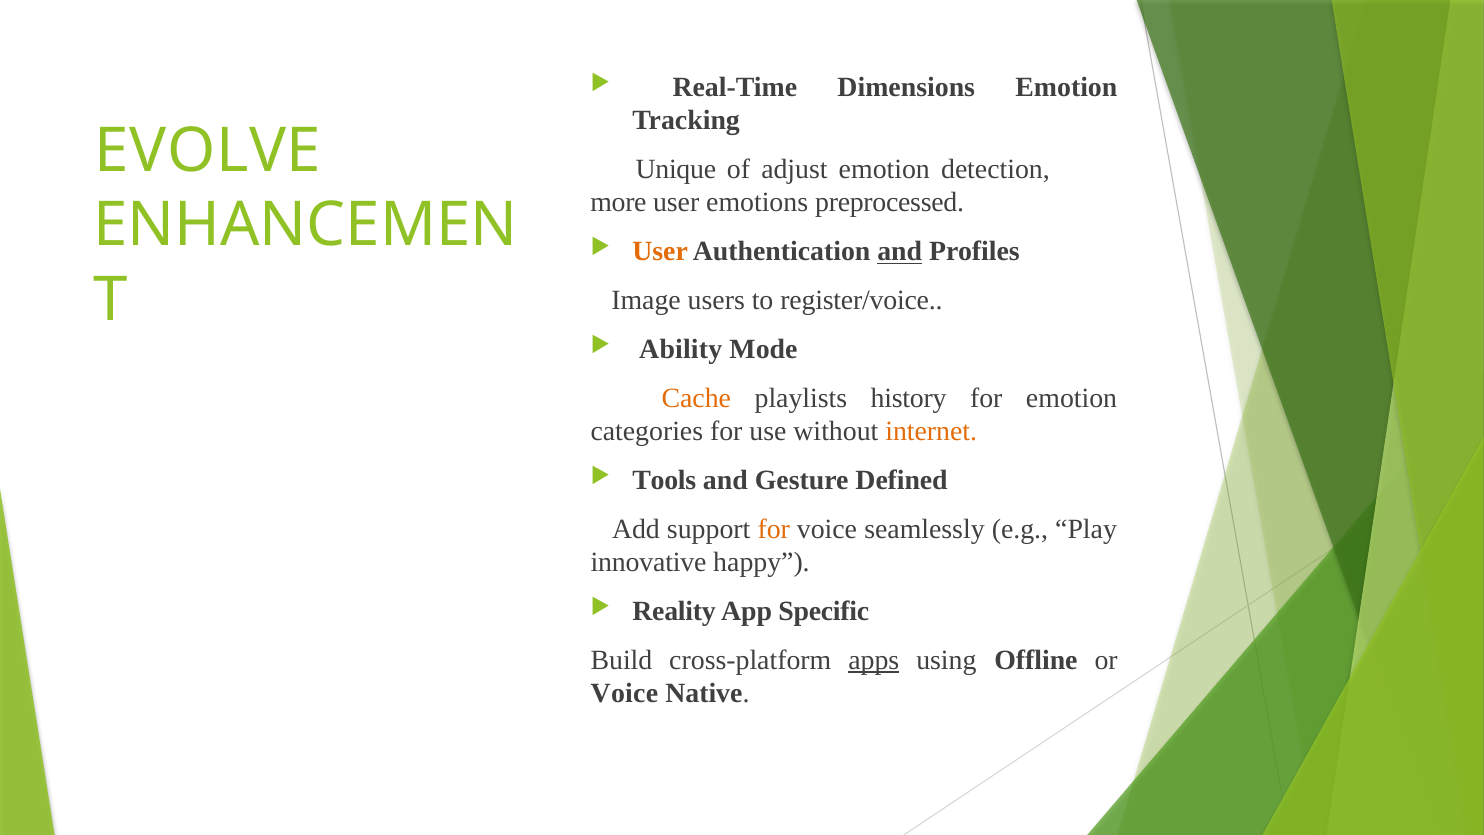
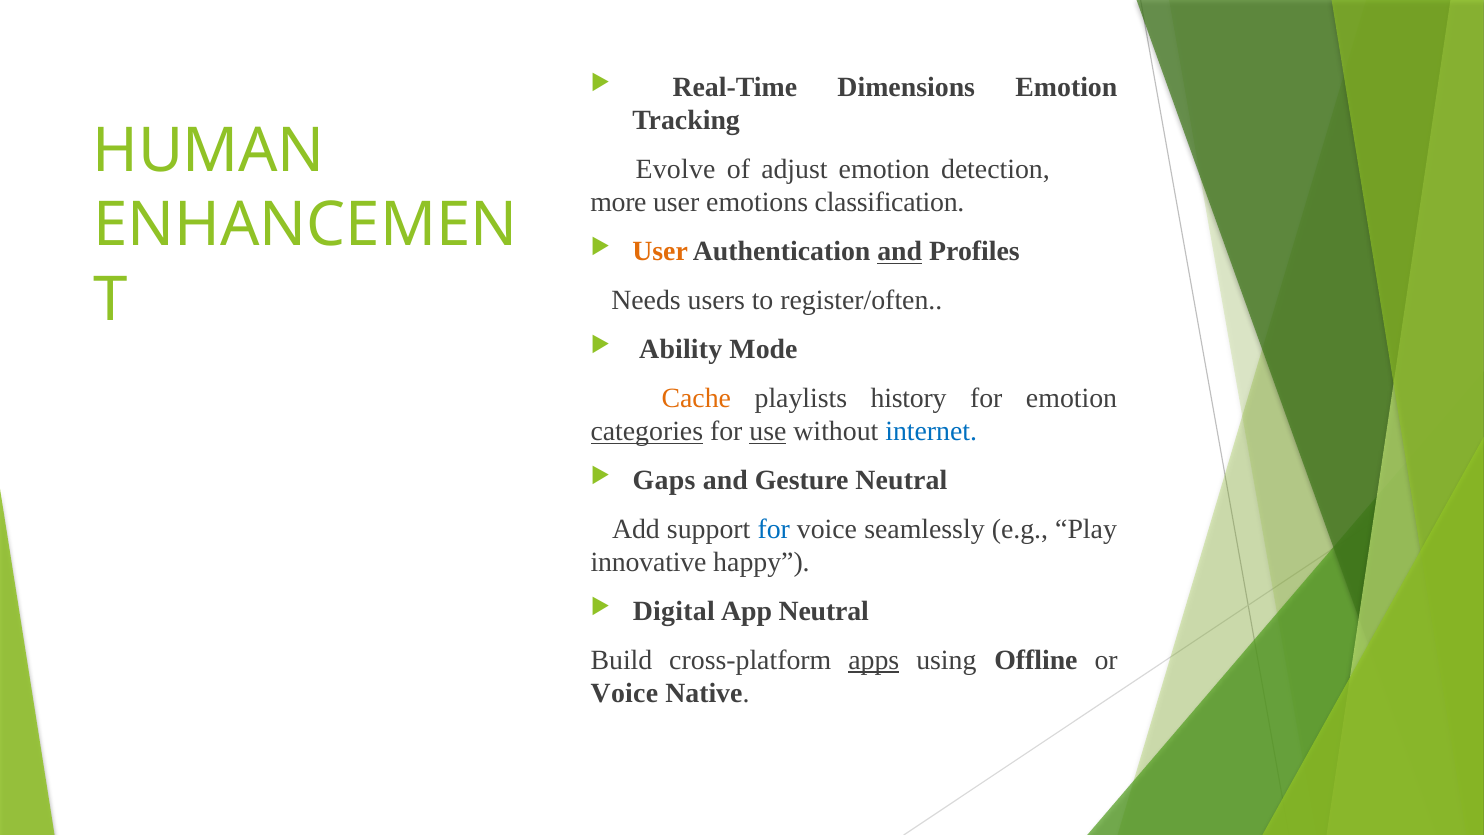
EVOLVE: EVOLVE -> HUMAN
Unique: Unique -> Evolve
preprocessed: preprocessed -> classification
Image: Image -> Needs
register/voice: register/voice -> register/often
categories underline: none -> present
use underline: none -> present
internet colour: orange -> blue
Tools: Tools -> Gaps
Gesture Defined: Defined -> Neutral
for at (774, 529) colour: orange -> blue
Reality: Reality -> Digital
App Specific: Specific -> Neutral
